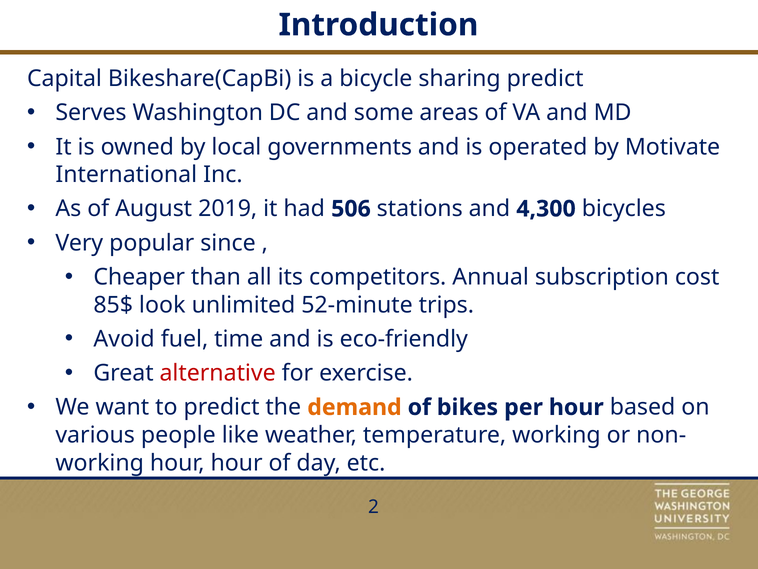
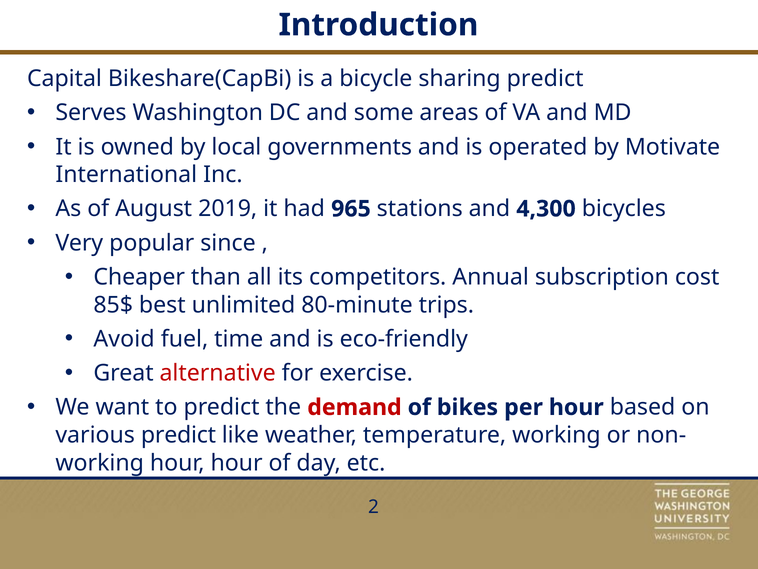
506: 506 -> 965
look: look -> best
52-minute: 52-minute -> 80-minute
demand colour: orange -> red
various people: people -> predict
